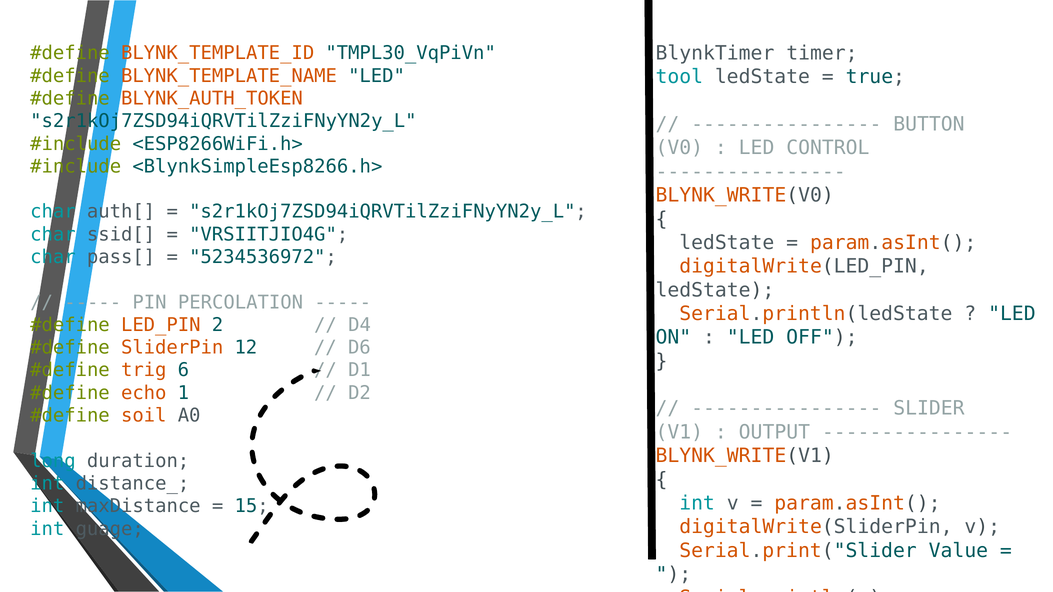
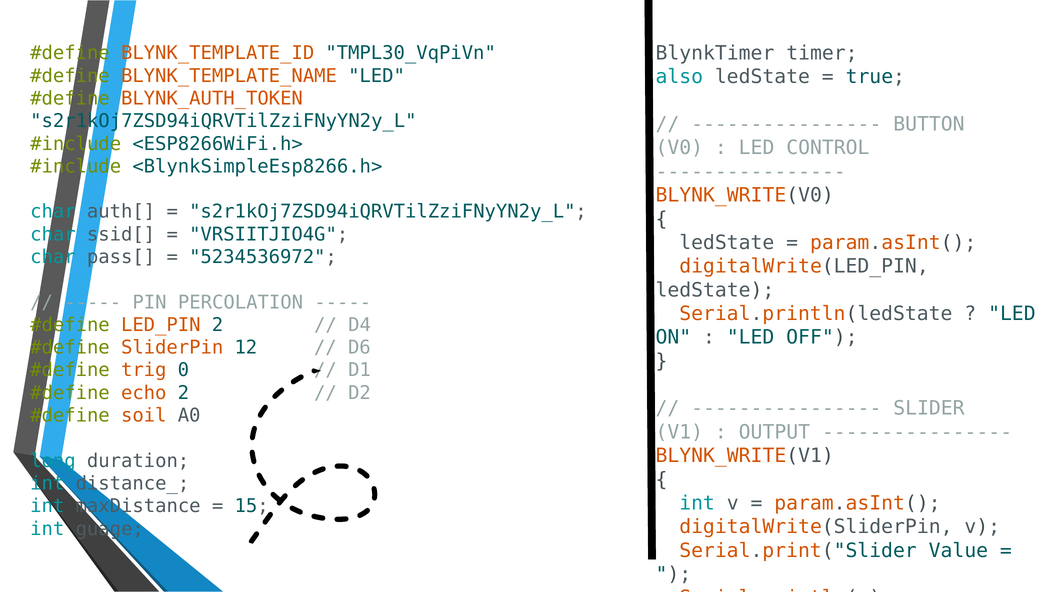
tool: tool -> also
6: 6 -> 0
echo 1: 1 -> 2
